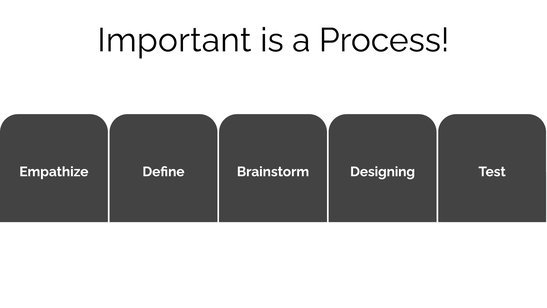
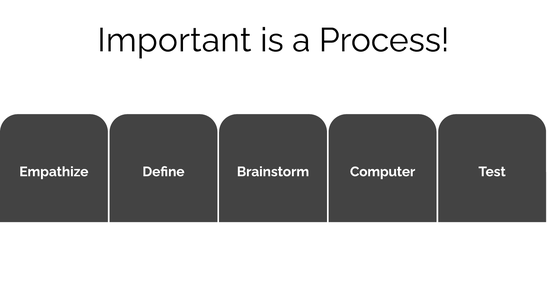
Designing: Designing -> Computer
